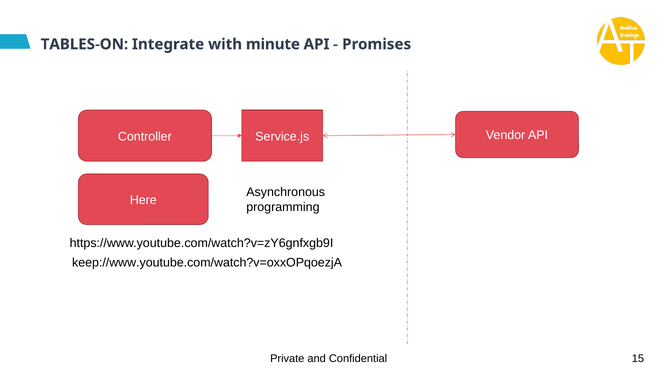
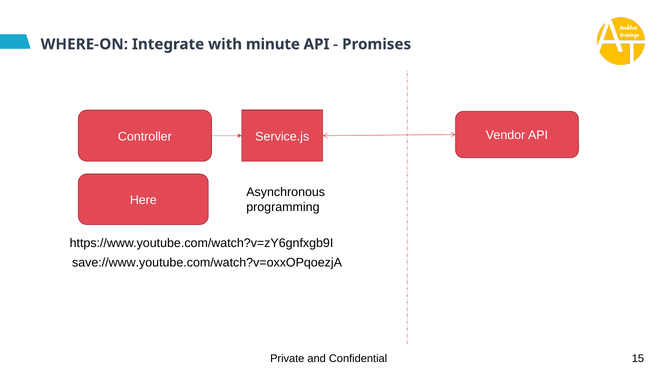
TABLES-ON: TABLES-ON -> WHERE-ON
keep://www.youtube.com/watch?v=oxxOPqoezjA: keep://www.youtube.com/watch?v=oxxOPqoezjA -> save://www.youtube.com/watch?v=oxxOPqoezjA
